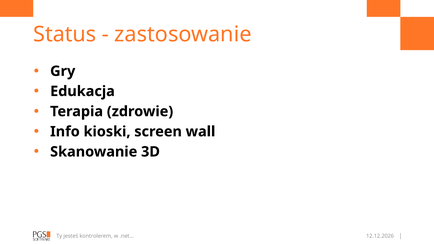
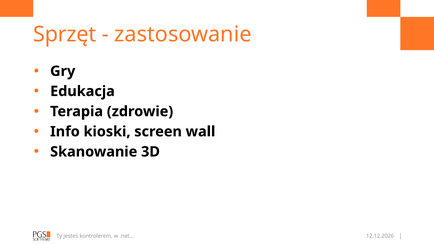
Status: Status -> Sprzęt
